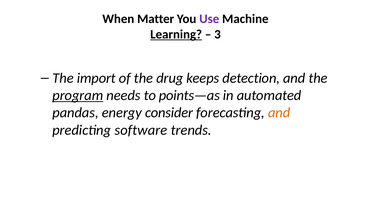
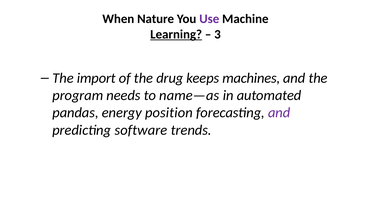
Matter: Matter -> Nature
detection: detection -> machines
program underline: present -> none
points—as: points—as -> name—as
consider: consider -> position
and at (279, 113) colour: orange -> purple
